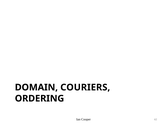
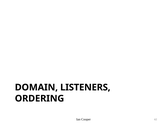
COURIERS: COURIERS -> LISTENERS
